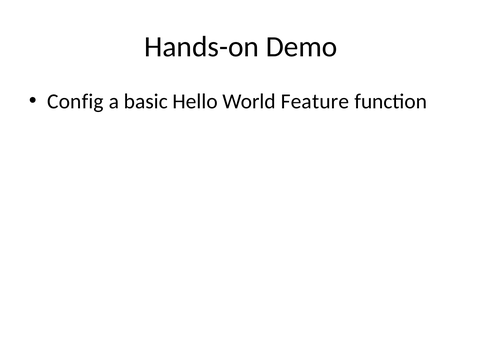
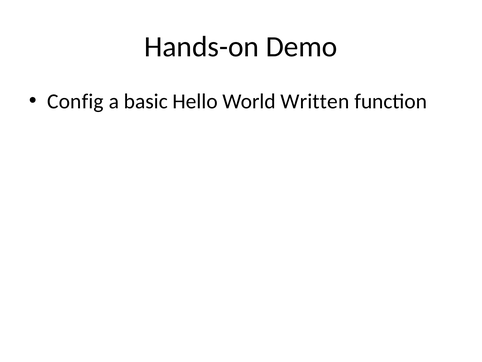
Feature: Feature -> Written
